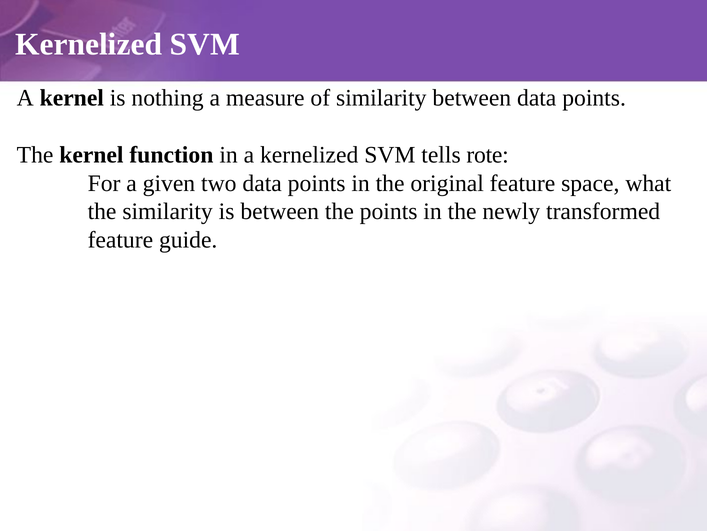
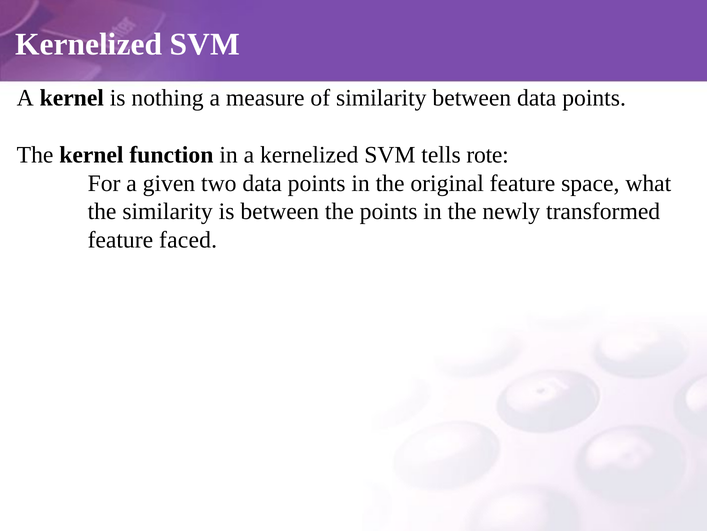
guide: guide -> faced
